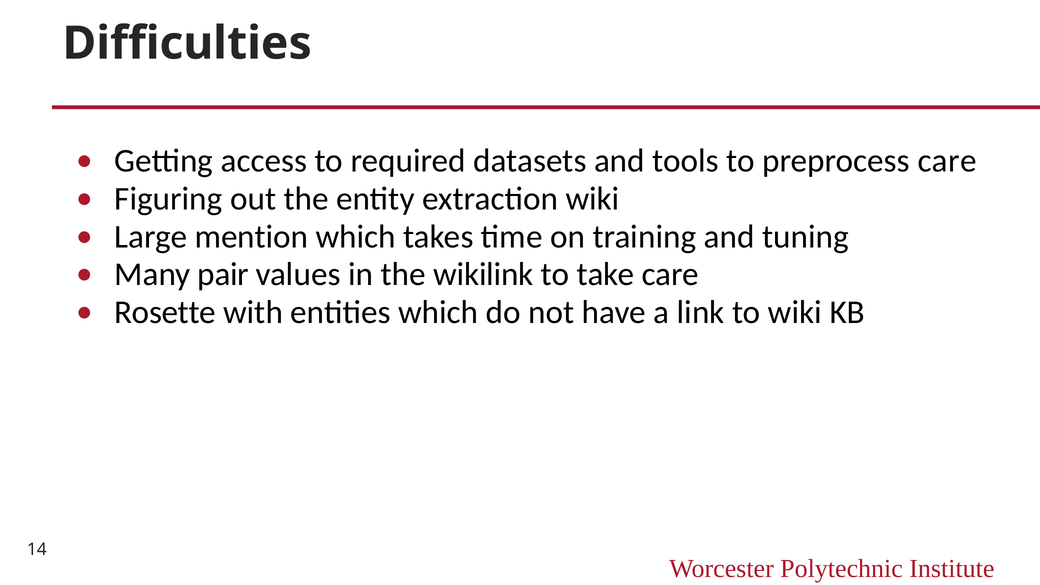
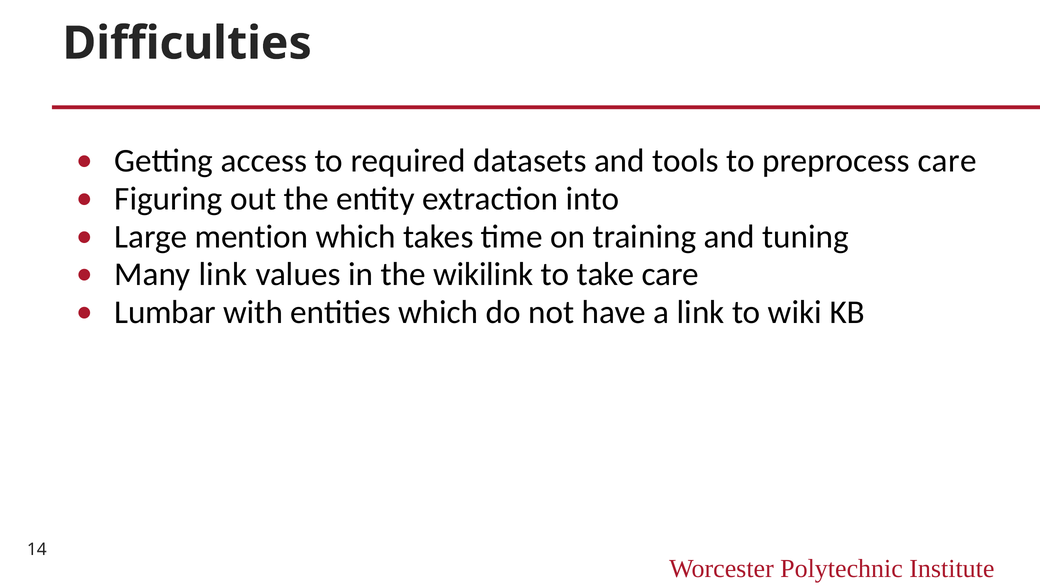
extraction wiki: wiki -> into
Many pair: pair -> link
Rosette: Rosette -> Lumbar
